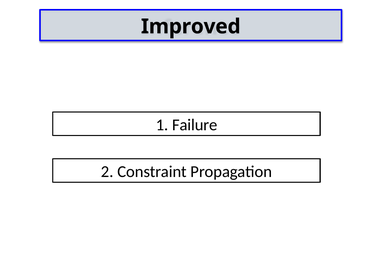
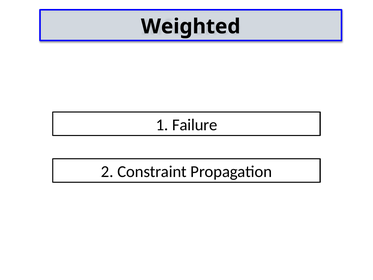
Improved: Improved -> Weighted
